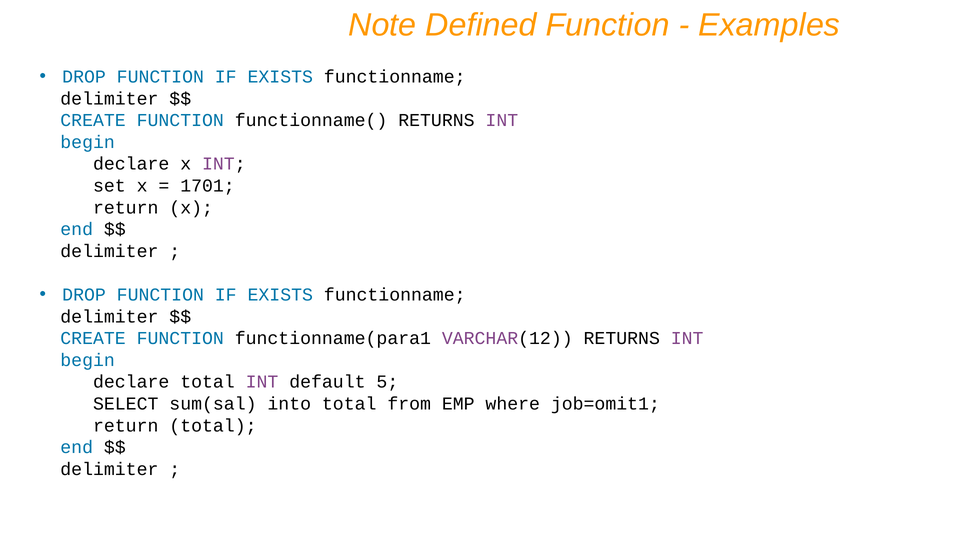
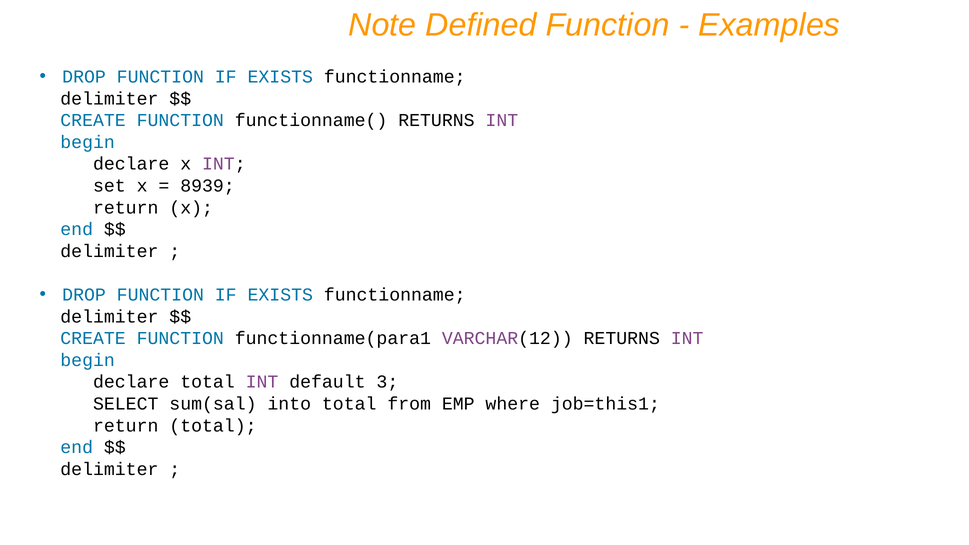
1701: 1701 -> 8939
5: 5 -> 3
job=omit1: job=omit1 -> job=this1
